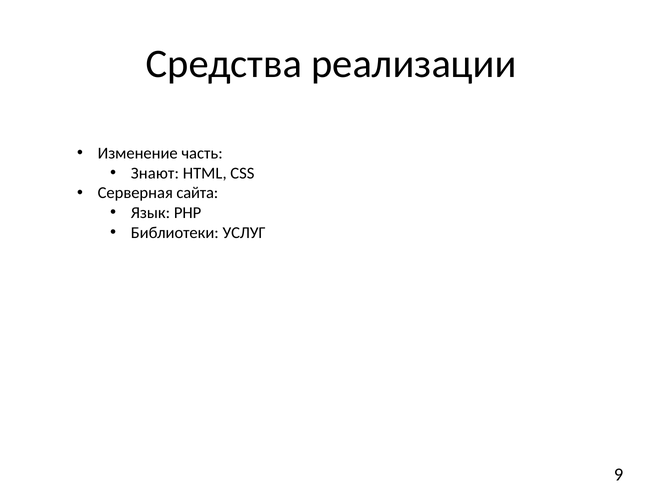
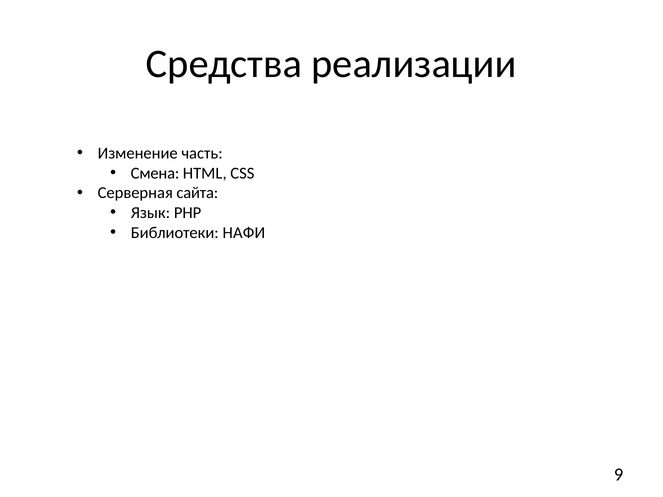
Знают: Знают -> Смена
УСЛУГ: УСЛУГ -> НАФИ
